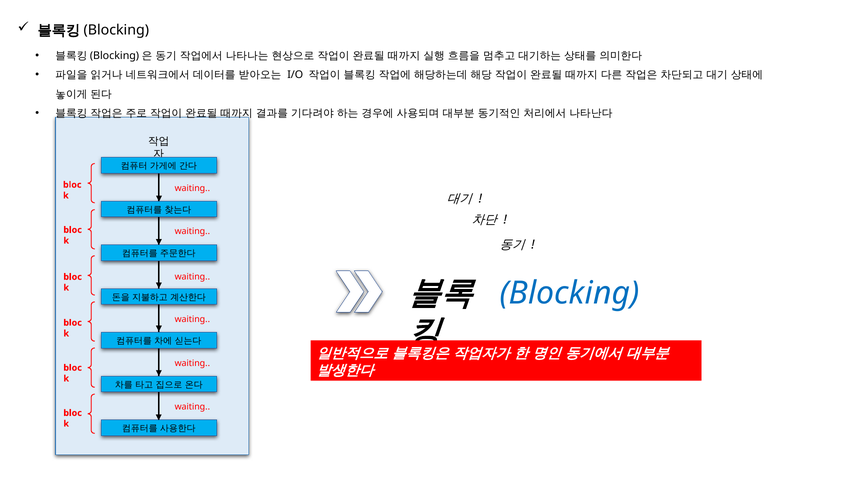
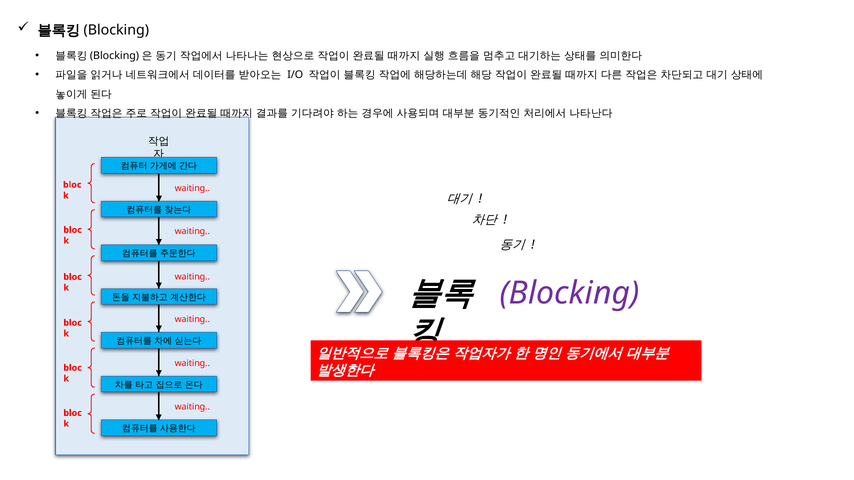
Blocking colour: blue -> purple
